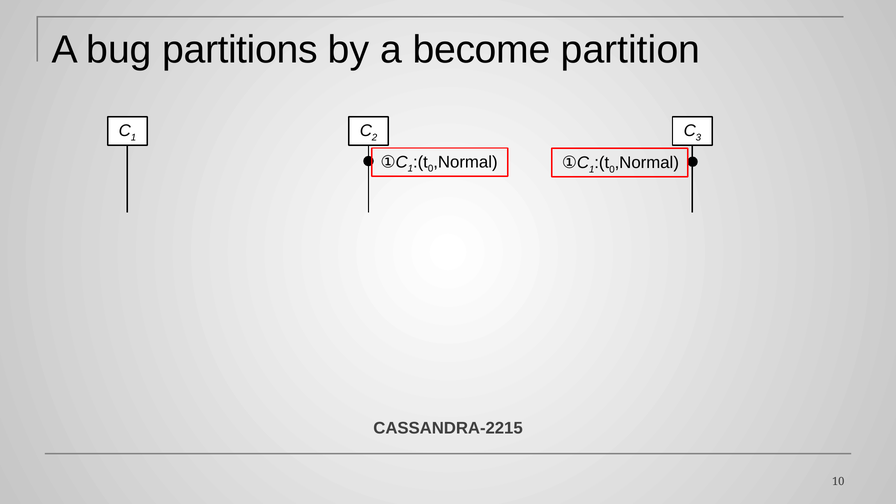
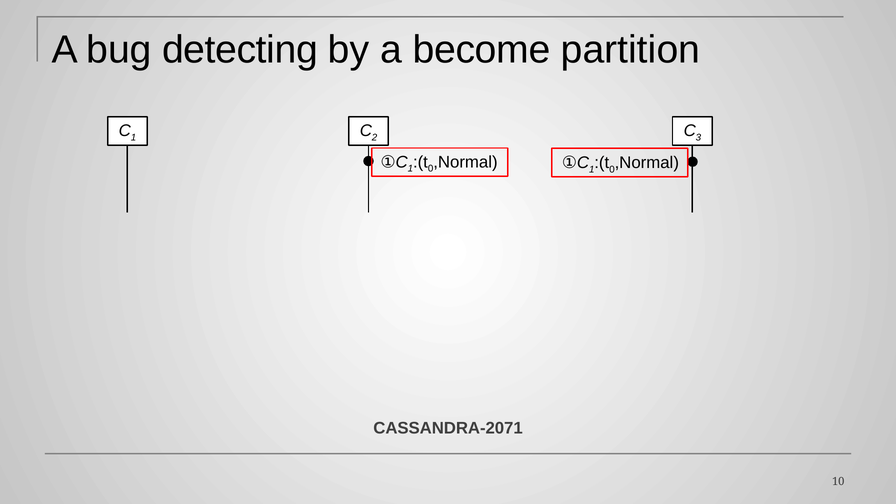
partitions: partitions -> detecting
CASSANDRA-2215: CASSANDRA-2215 -> CASSANDRA-2071
